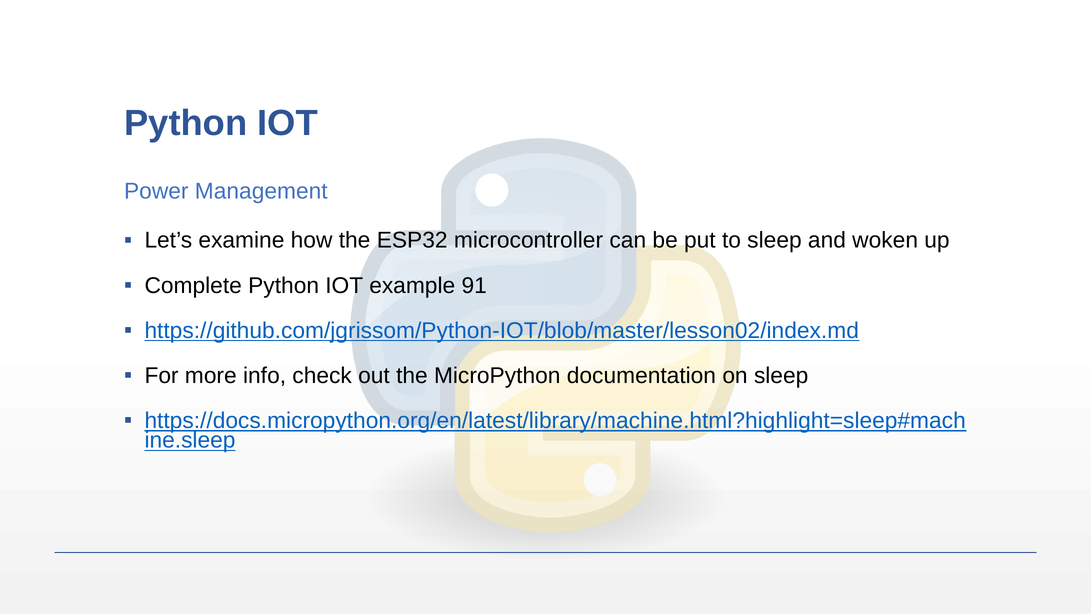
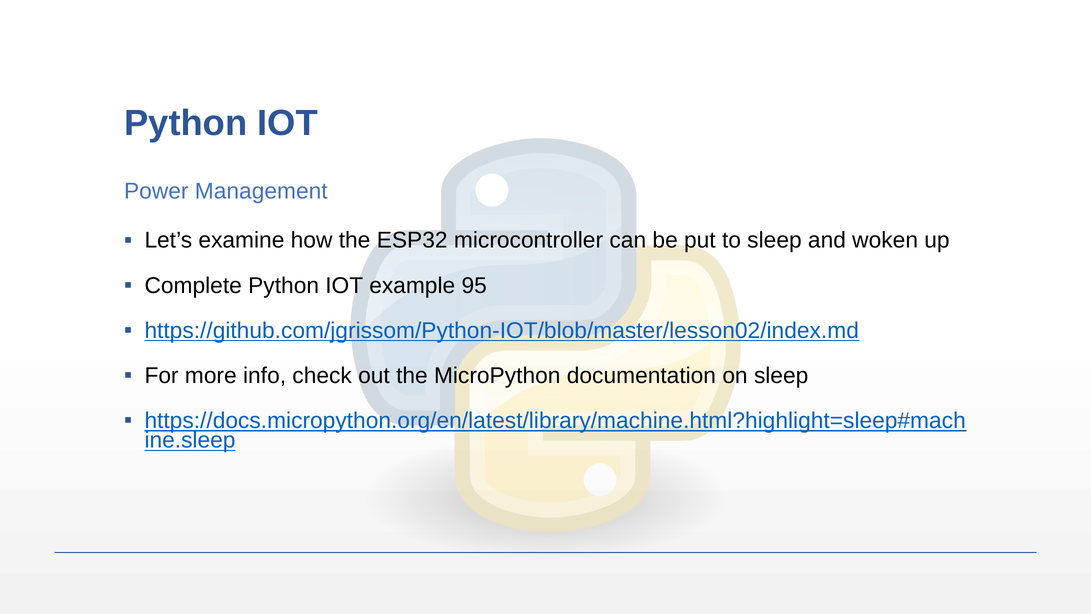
91: 91 -> 95
